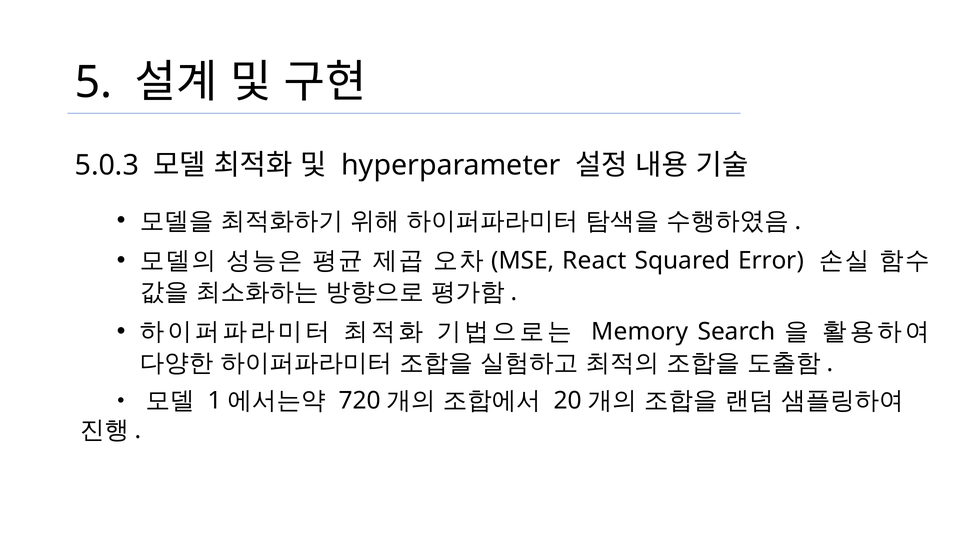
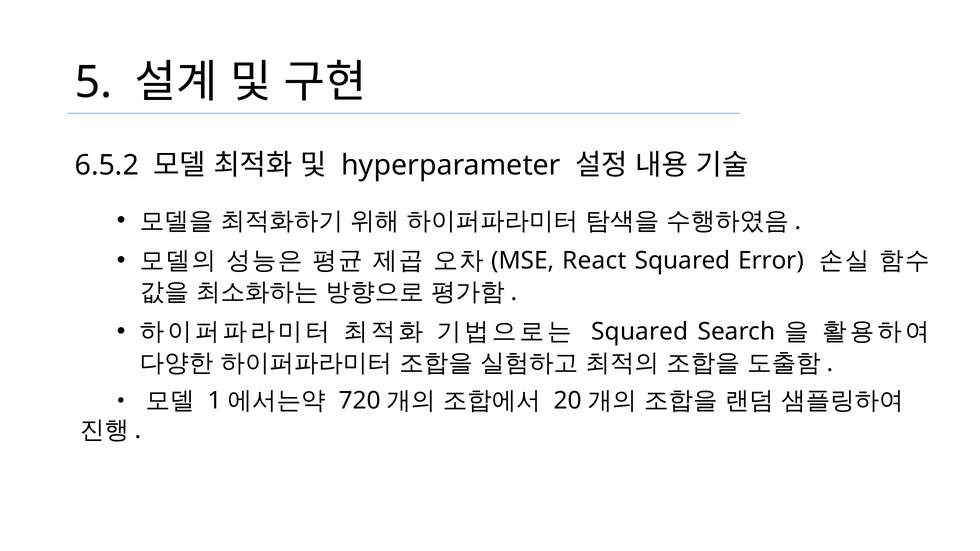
5.0.3: 5.0.3 -> 6.5.2
Memory at (640, 332): Memory -> Squared
